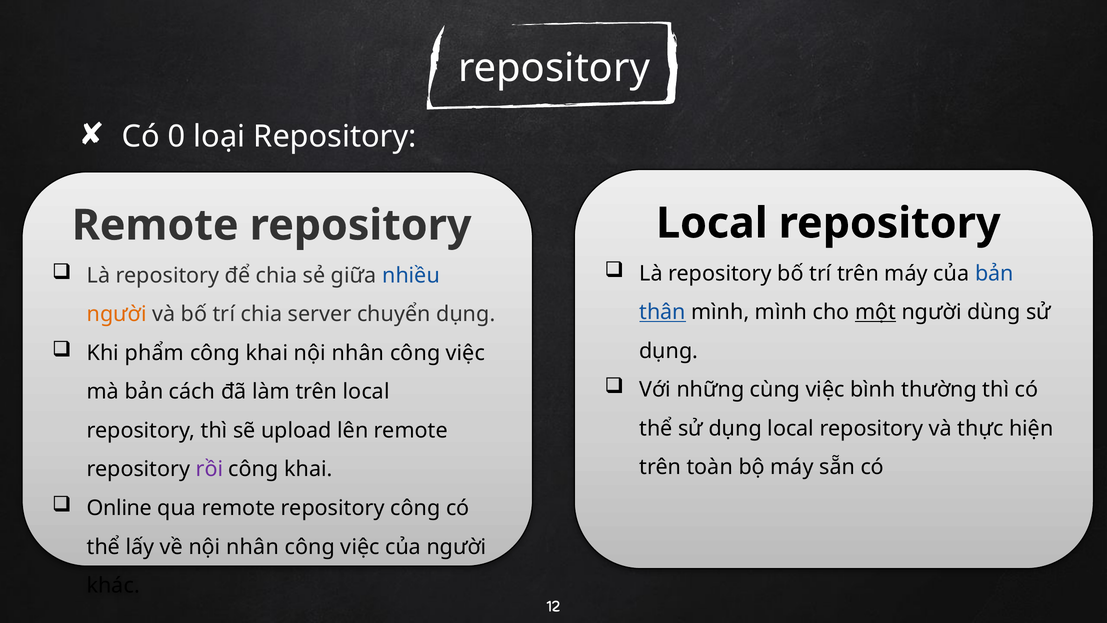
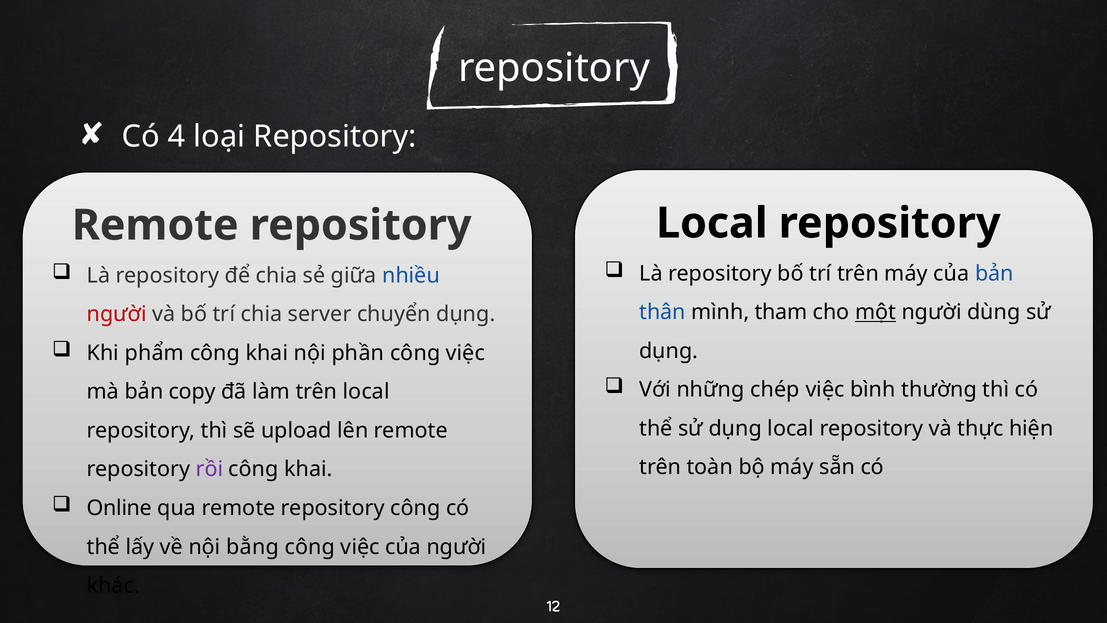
0: 0 -> 4
thân underline: present -> none
mình mình: mình -> tham
người at (117, 314) colour: orange -> red
khai nội nhân: nhân -> phần
cùng: cùng -> chép
cách: cách -> copy
về nội nhân: nhân -> bằng
